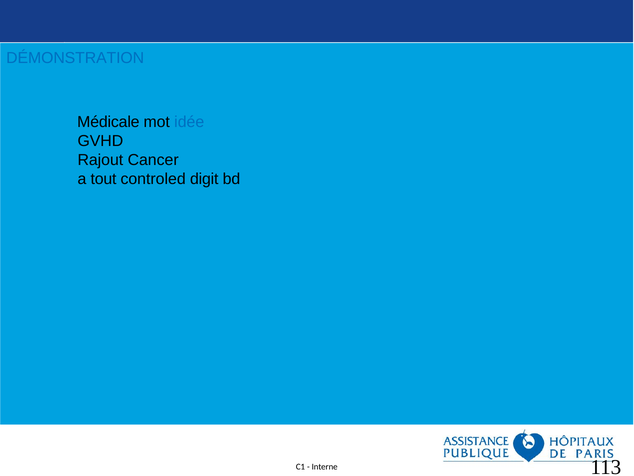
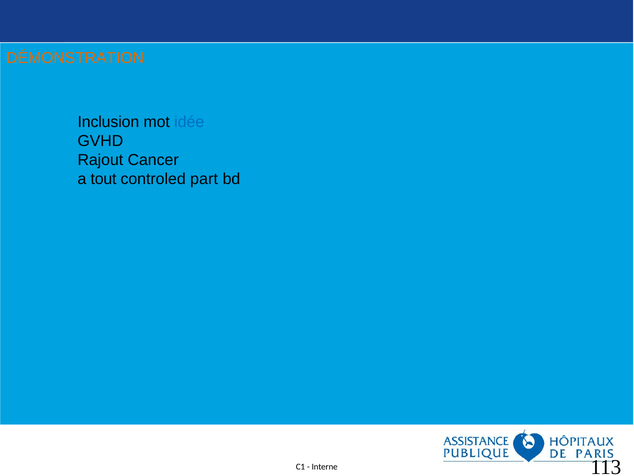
DÉMONSTRATION colour: blue -> orange
Médicale: Médicale -> Inclusion
digit: digit -> part
